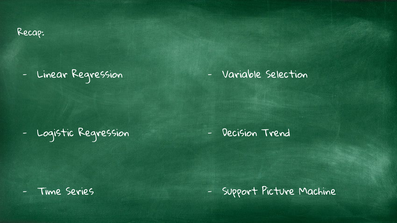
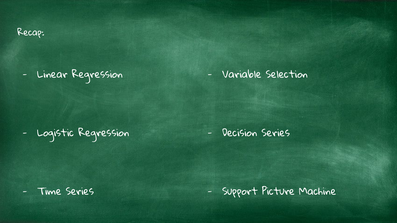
Decision Trend: Trend -> Series
